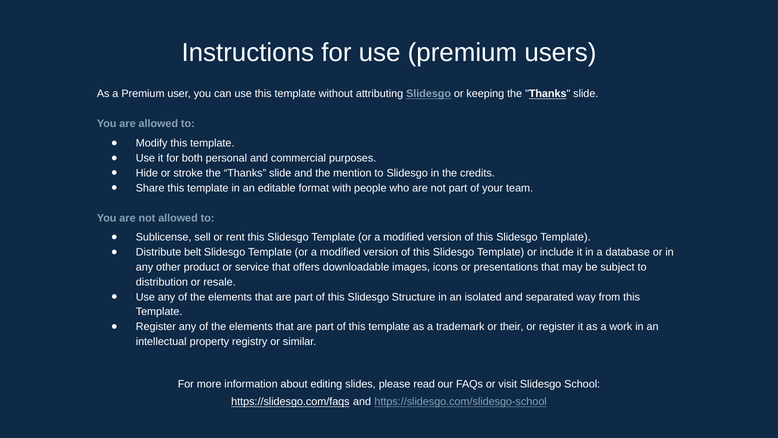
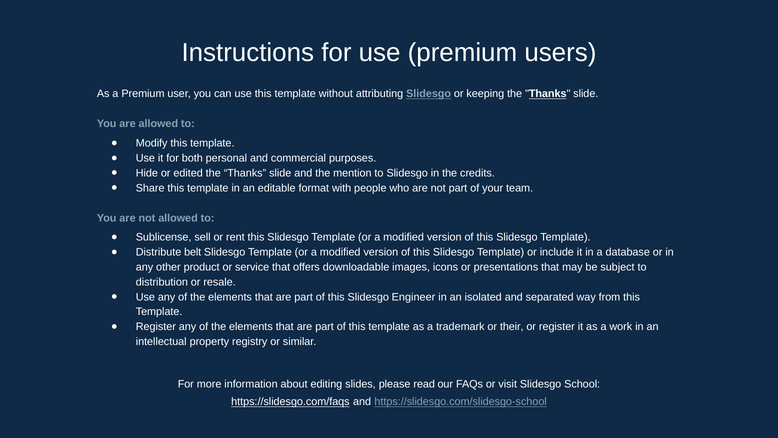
stroke: stroke -> edited
Structure: Structure -> Engineer
